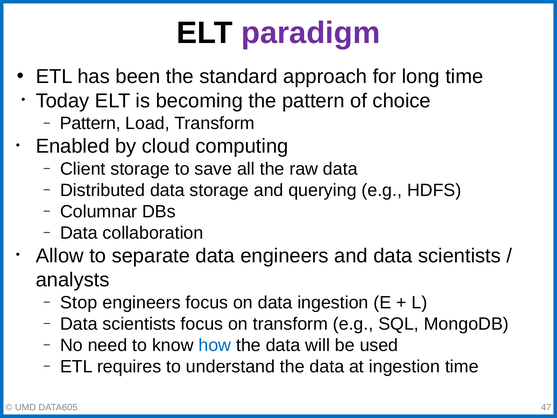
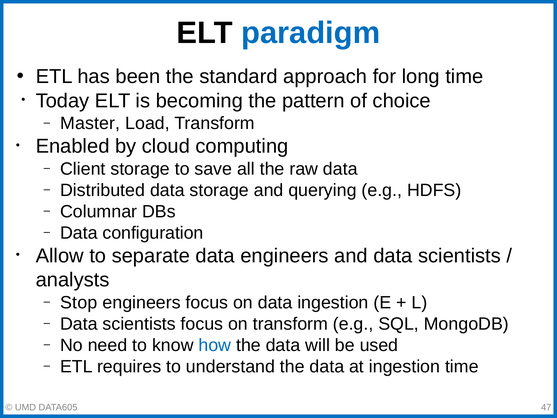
paradigm colour: purple -> blue
Pattern at (90, 123): Pattern -> Master
collaboration: collaboration -> configuration
